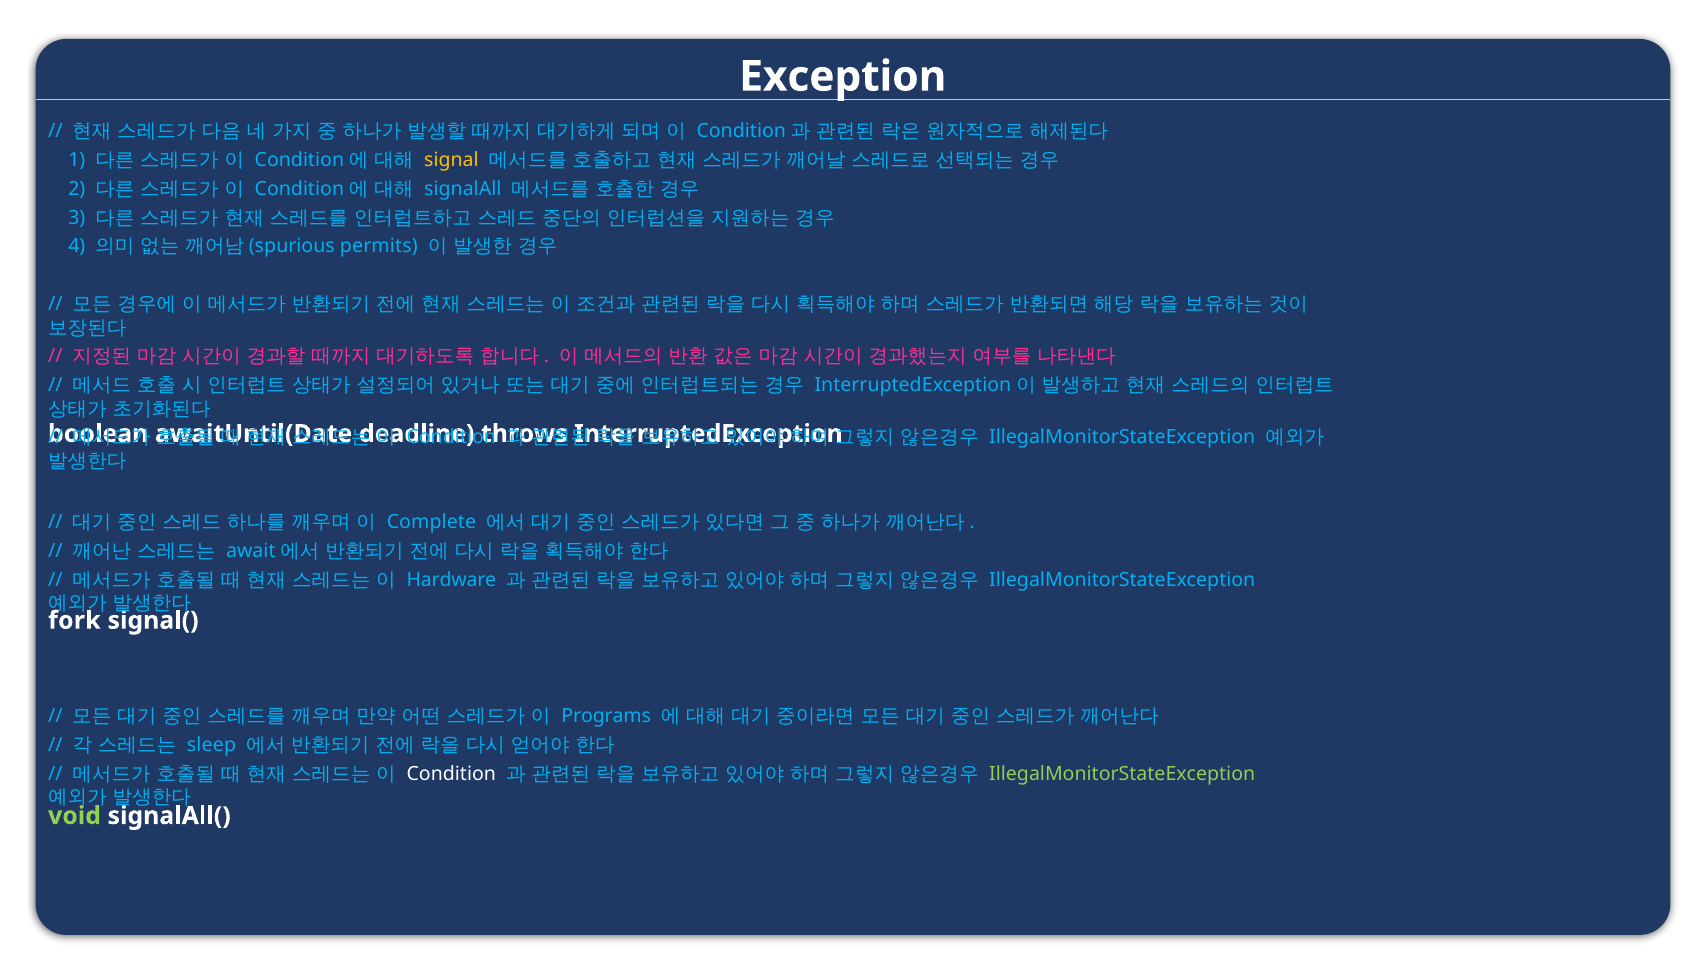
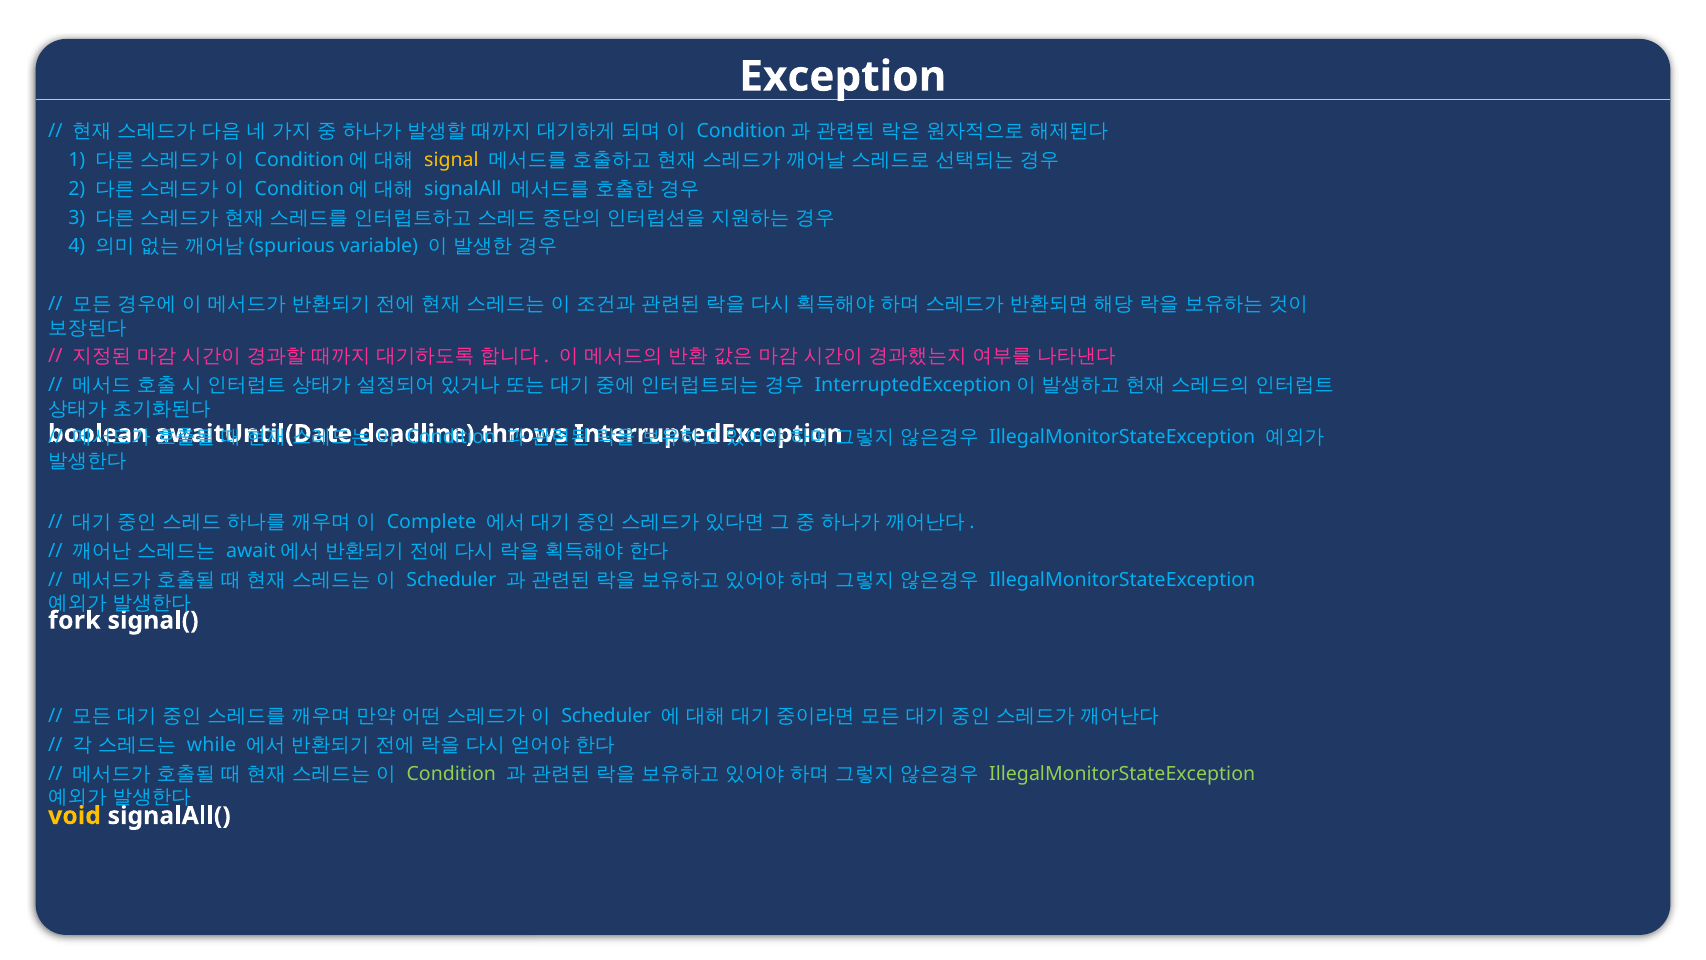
permits: permits -> variable
Hardware at (451, 580): Hardware -> Scheduler
Programs at (606, 716): Programs -> Scheduler
sleep: sleep -> while
Condition at (451, 774) colour: white -> light green
void colour: light green -> yellow
